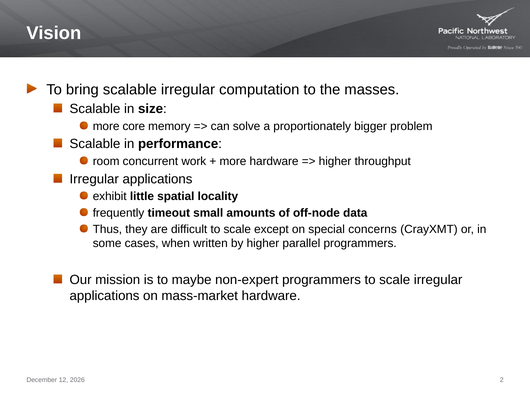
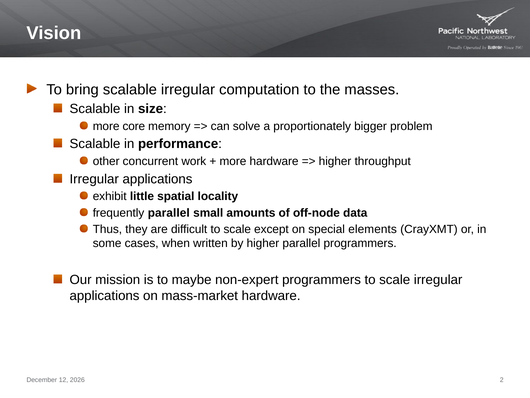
room: room -> other
frequently timeout: timeout -> parallel
concerns: concerns -> elements
